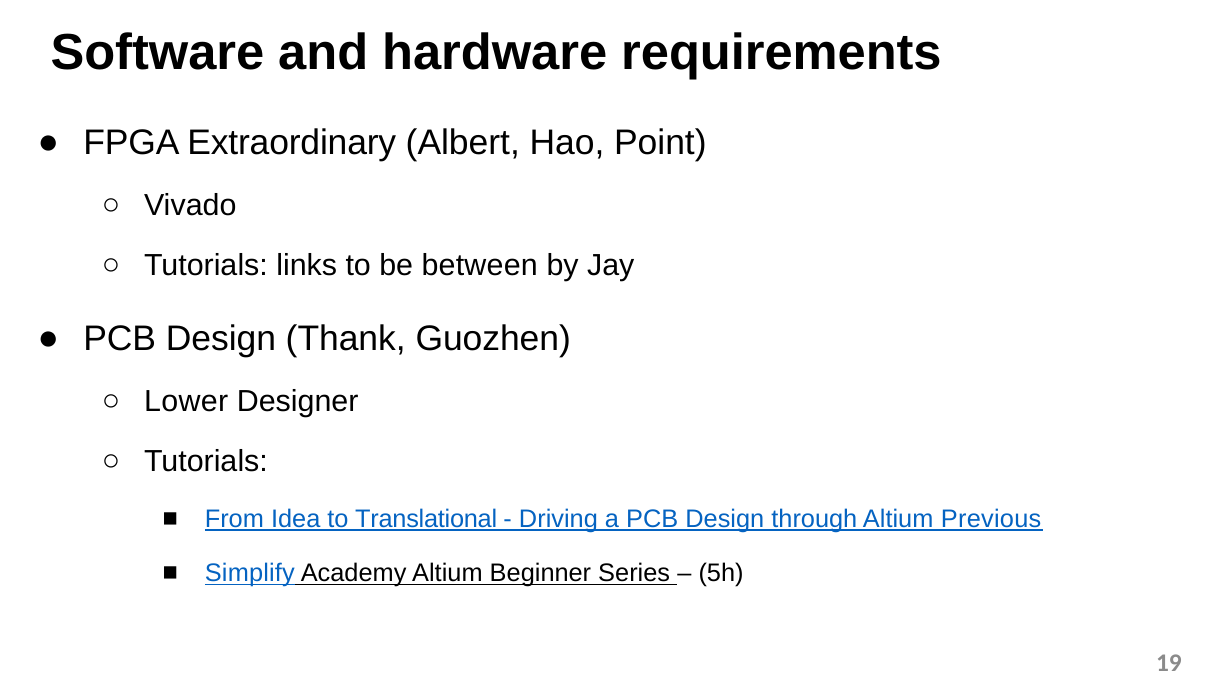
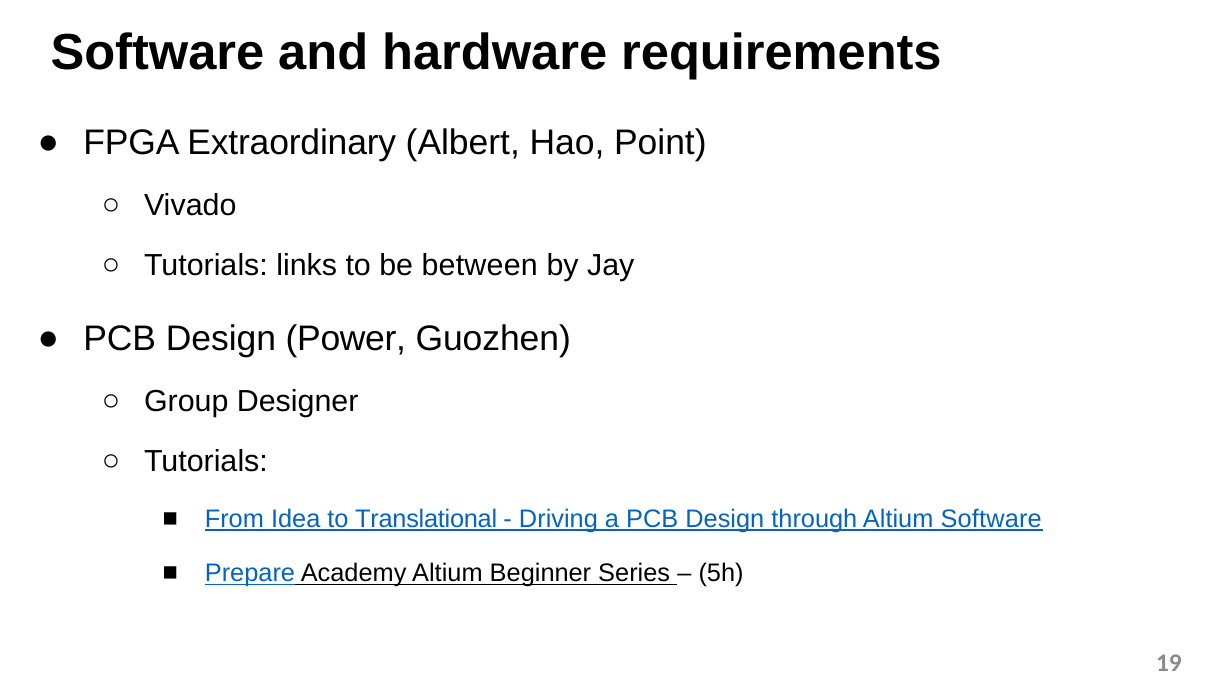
Thank: Thank -> Power
Lower: Lower -> Group
Altium Previous: Previous -> Software
Simplify: Simplify -> Prepare
